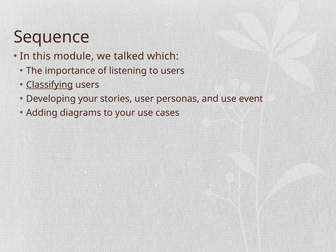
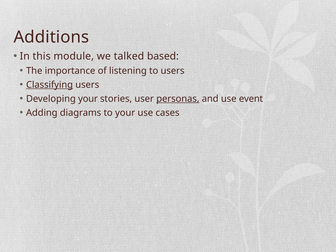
Sequence: Sequence -> Additions
which: which -> based
personas underline: none -> present
